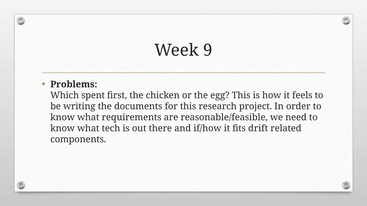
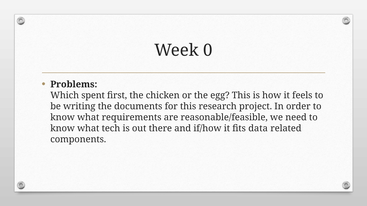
9: 9 -> 0
drift: drift -> data
